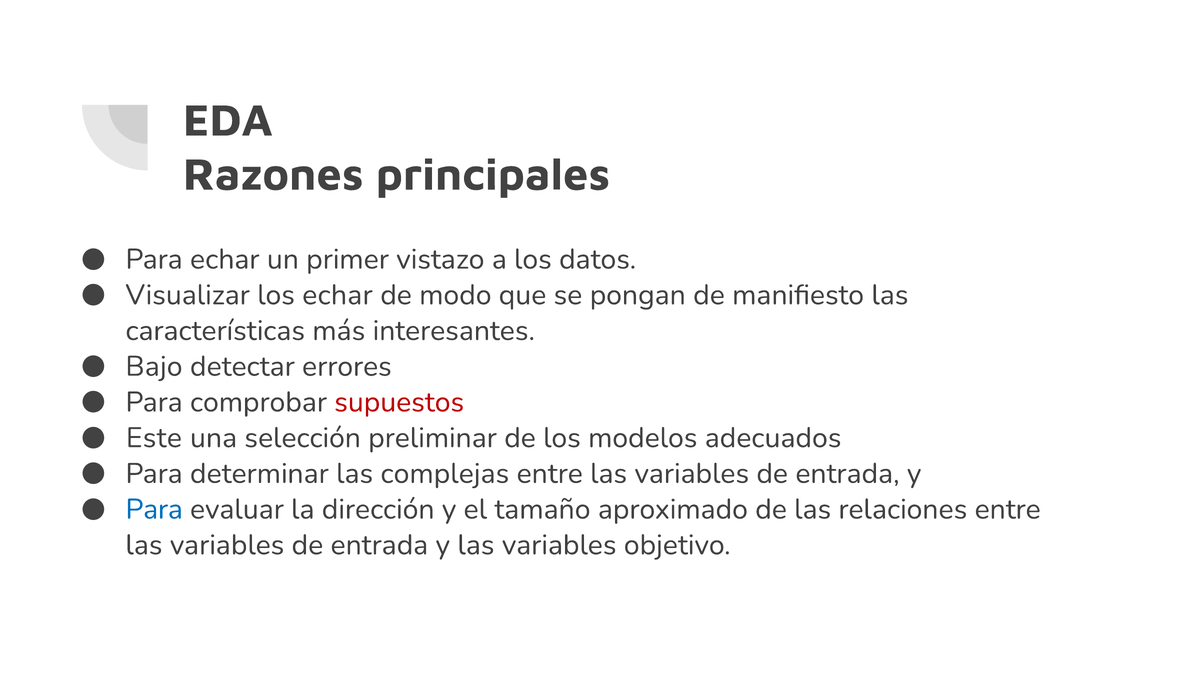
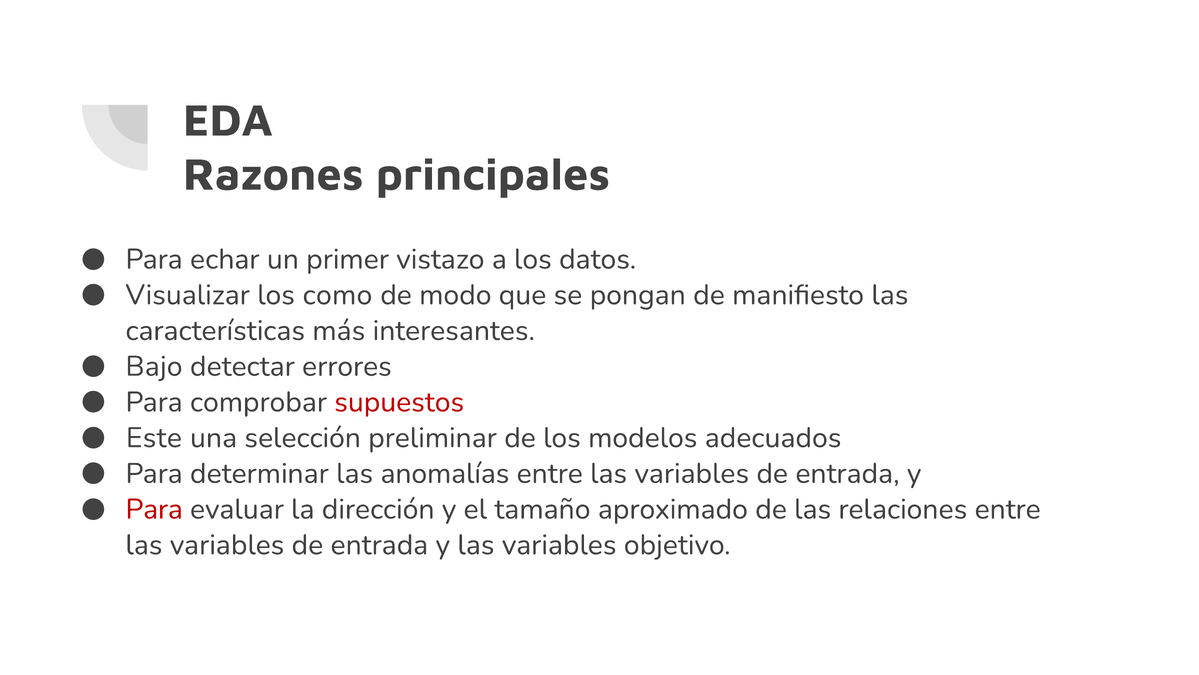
los echar: echar -> como
complejas: complejas -> anomalías
Para at (154, 509) colour: blue -> red
